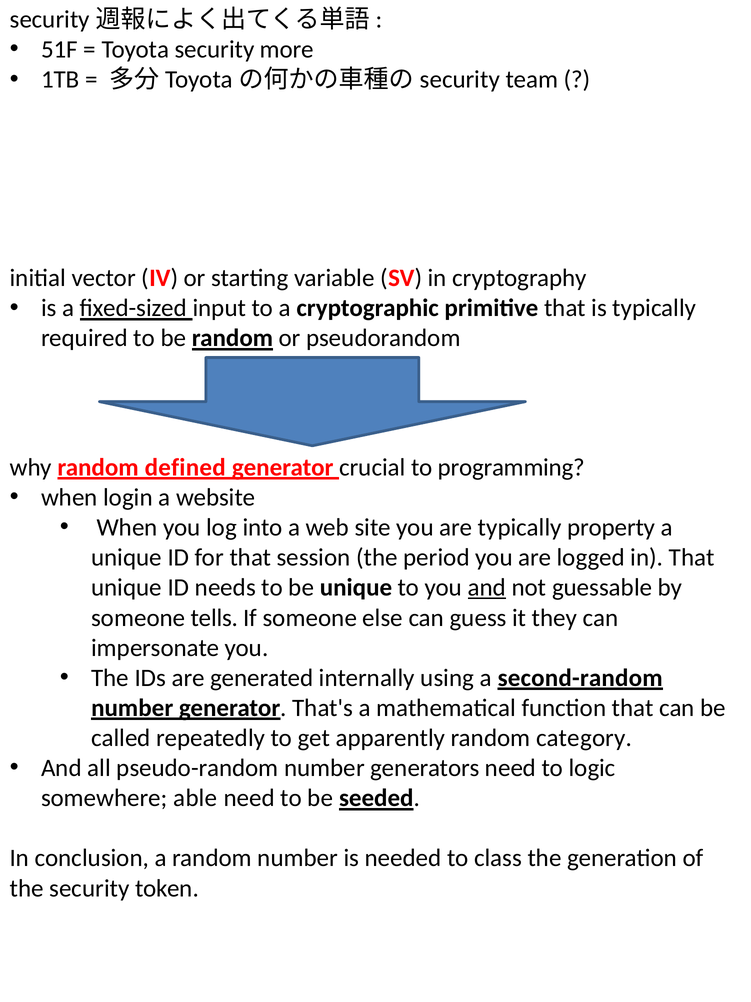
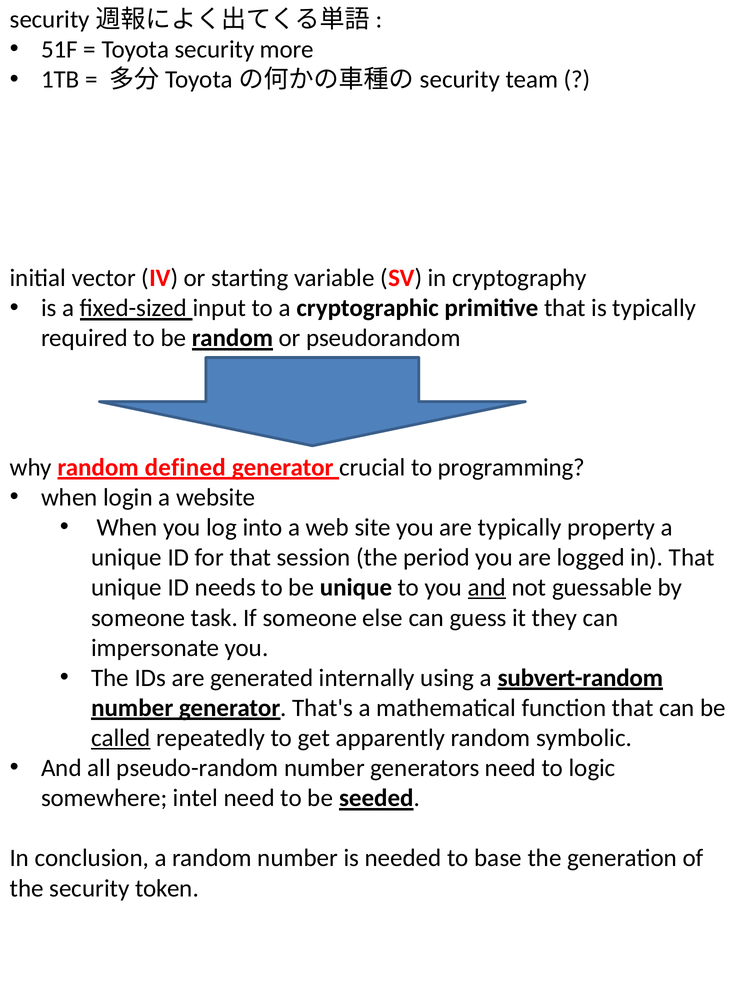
tells: tells -> task
second-random: second-random -> subvert-random
called underline: none -> present
category: category -> symbolic
able: able -> intel
class: class -> base
